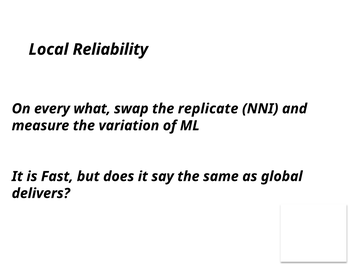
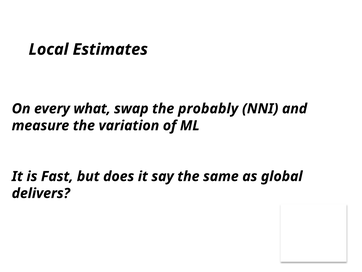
Reliability: Reliability -> Estimates
replicate: replicate -> probably
